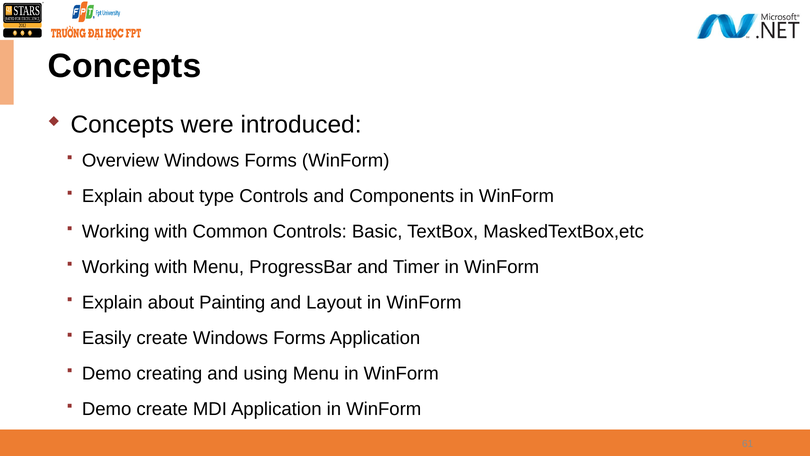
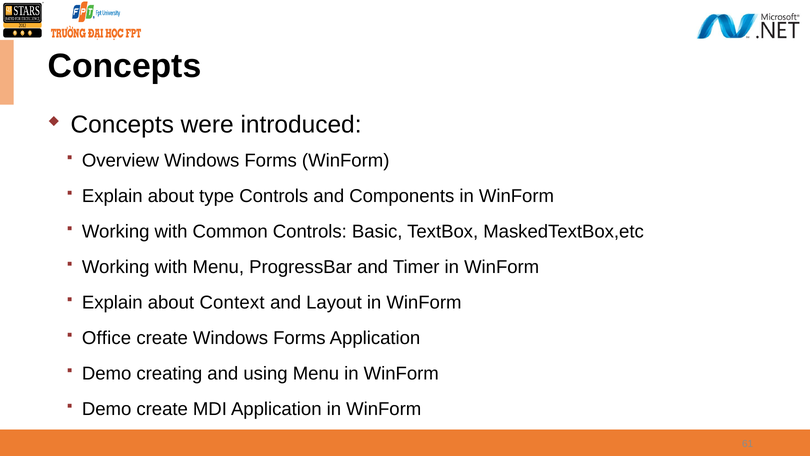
Painting: Painting -> Context
Easily: Easily -> Office
